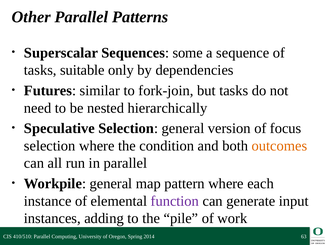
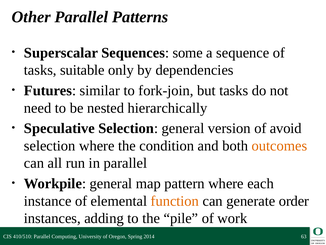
focus: focus -> avoid
function colour: purple -> orange
input: input -> order
